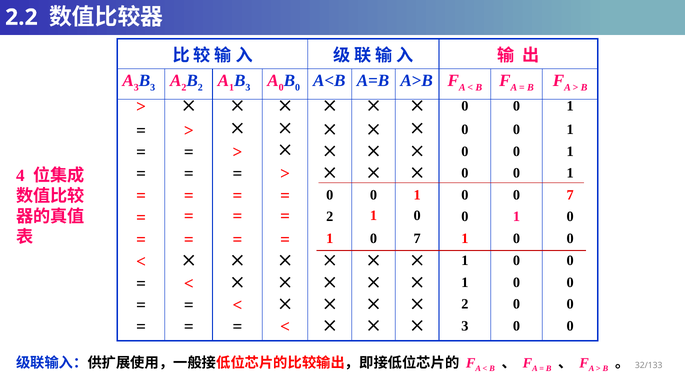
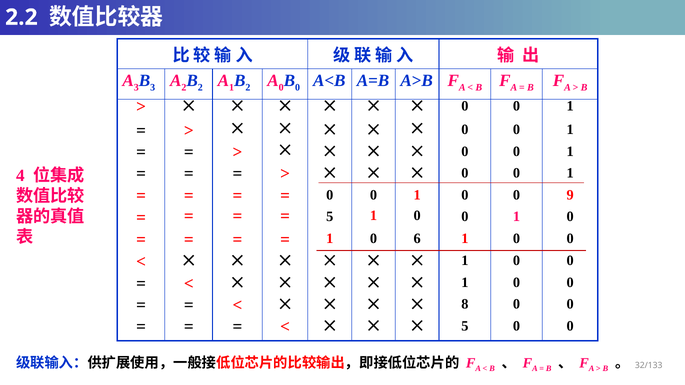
1 B 3: 3 -> 2
0 0 7: 7 -> 9
2 at (330, 217): 2 -> 5
1 0 7: 7 -> 6
2 at (465, 304): 2 -> 8
3 at (465, 326): 3 -> 5
